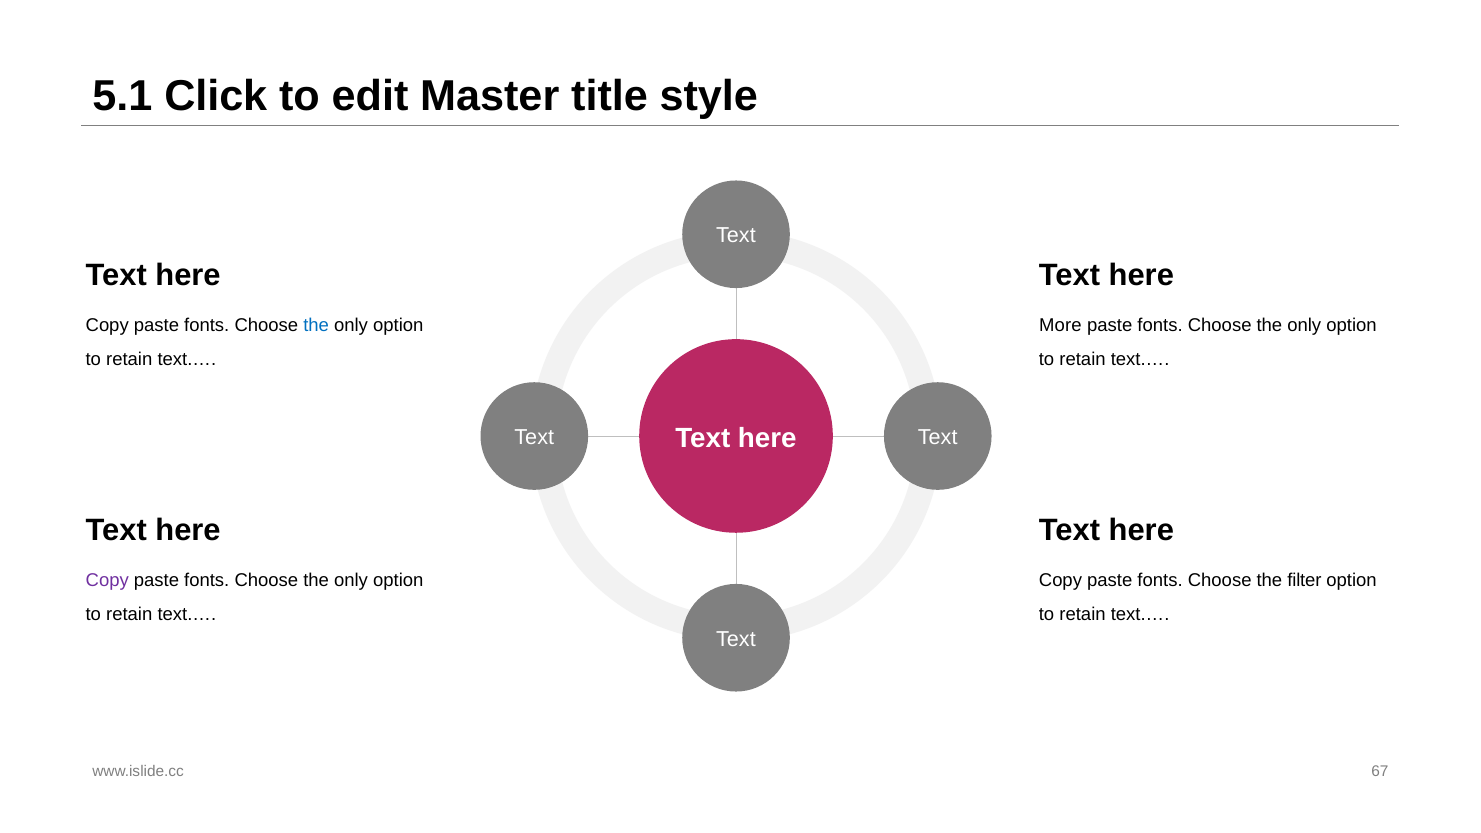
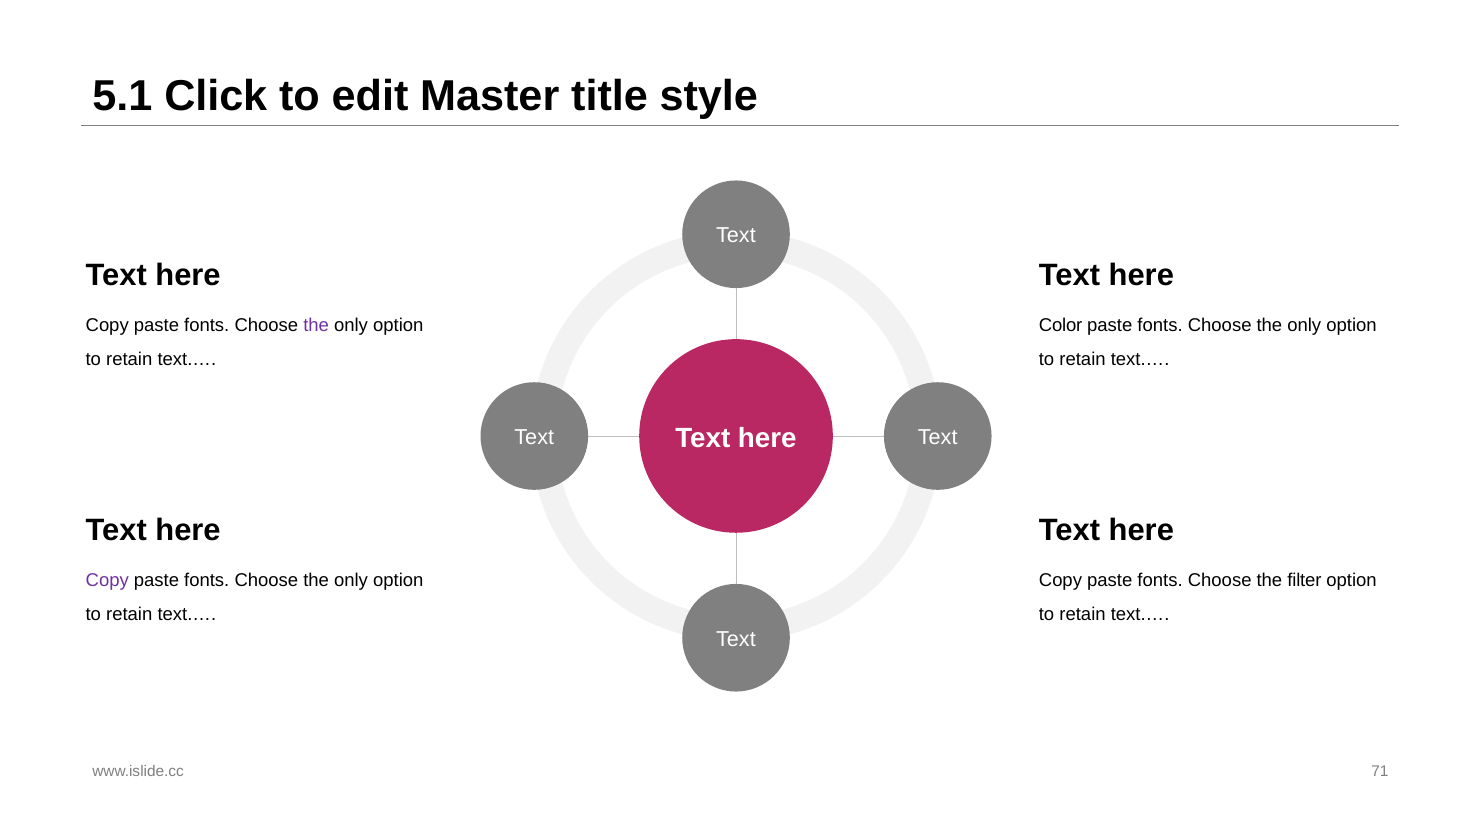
the at (316, 326) colour: blue -> purple
More: More -> Color
67: 67 -> 71
